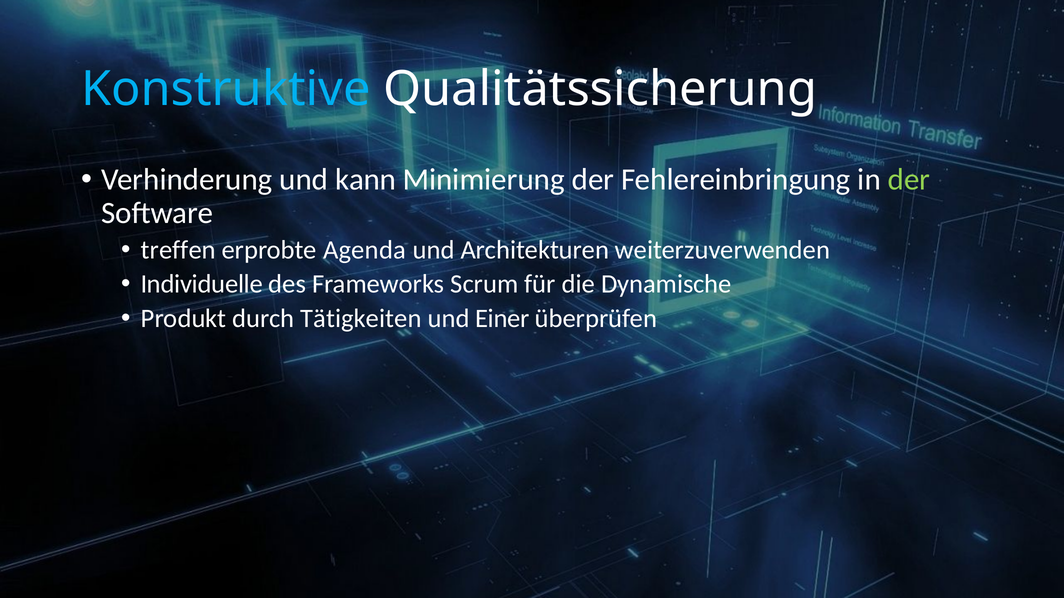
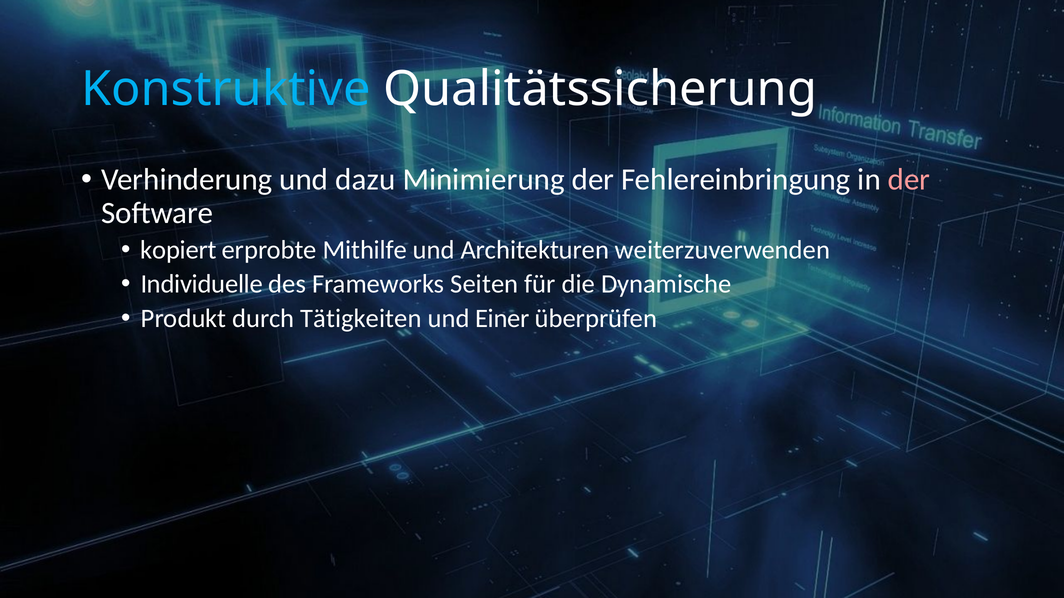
kann: kann -> dazu
der at (909, 180) colour: light green -> pink
treffen: treffen -> kopiert
Agenda: Agenda -> Mithilfe
Scrum: Scrum -> Seiten
